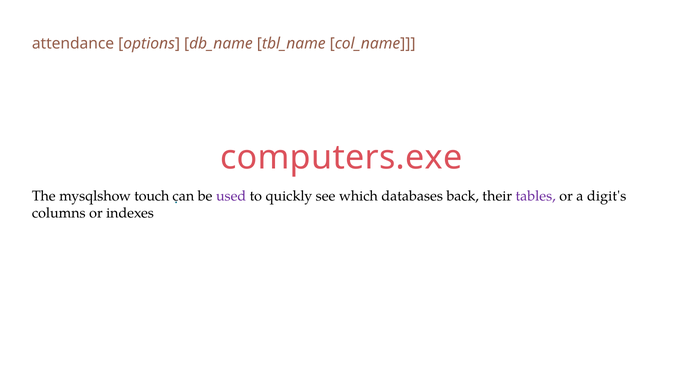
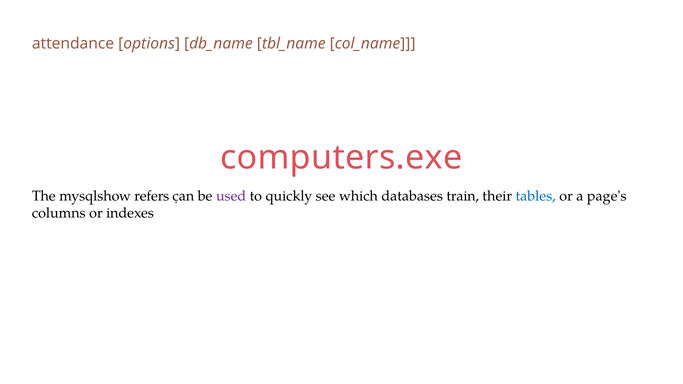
touch: touch -> refers
back: back -> train
tables colour: purple -> blue
digit's: digit's -> page's
